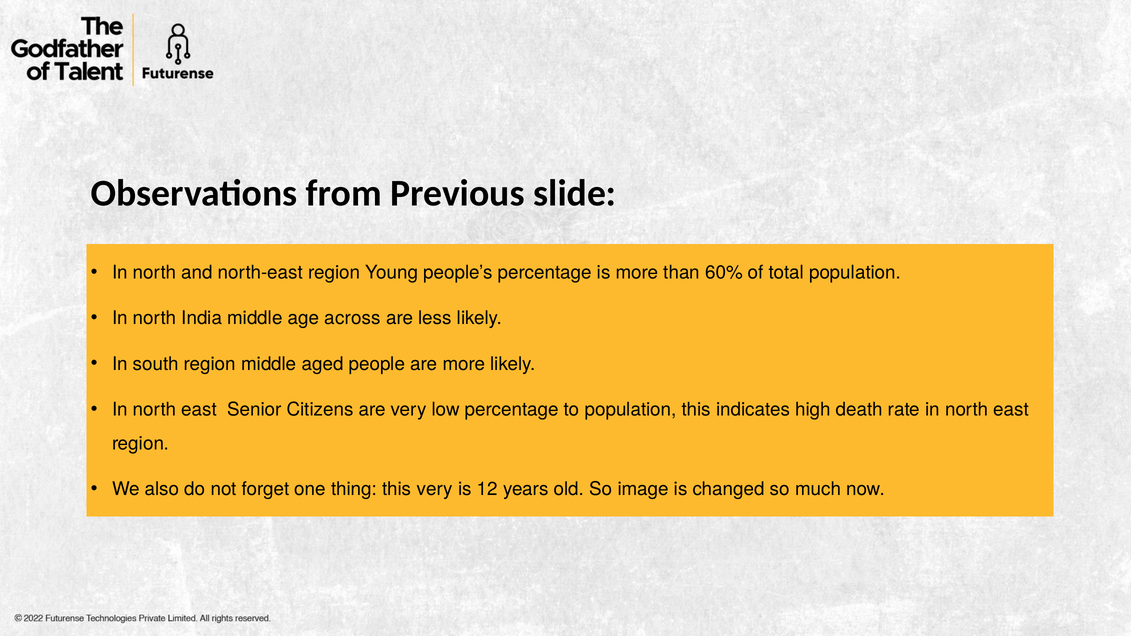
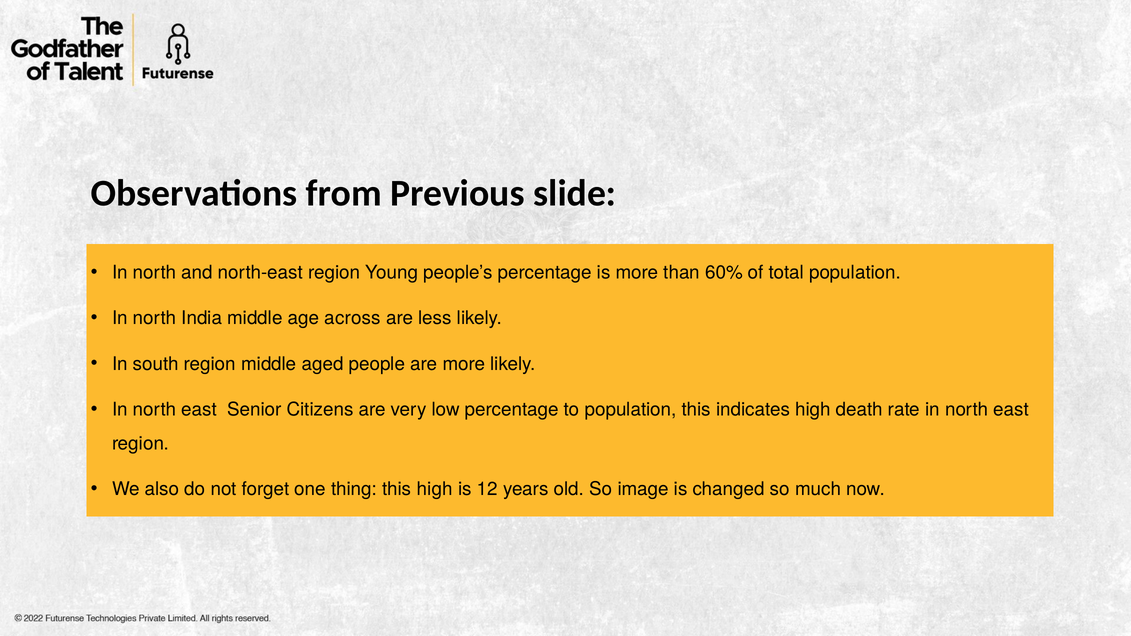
this very: very -> high
